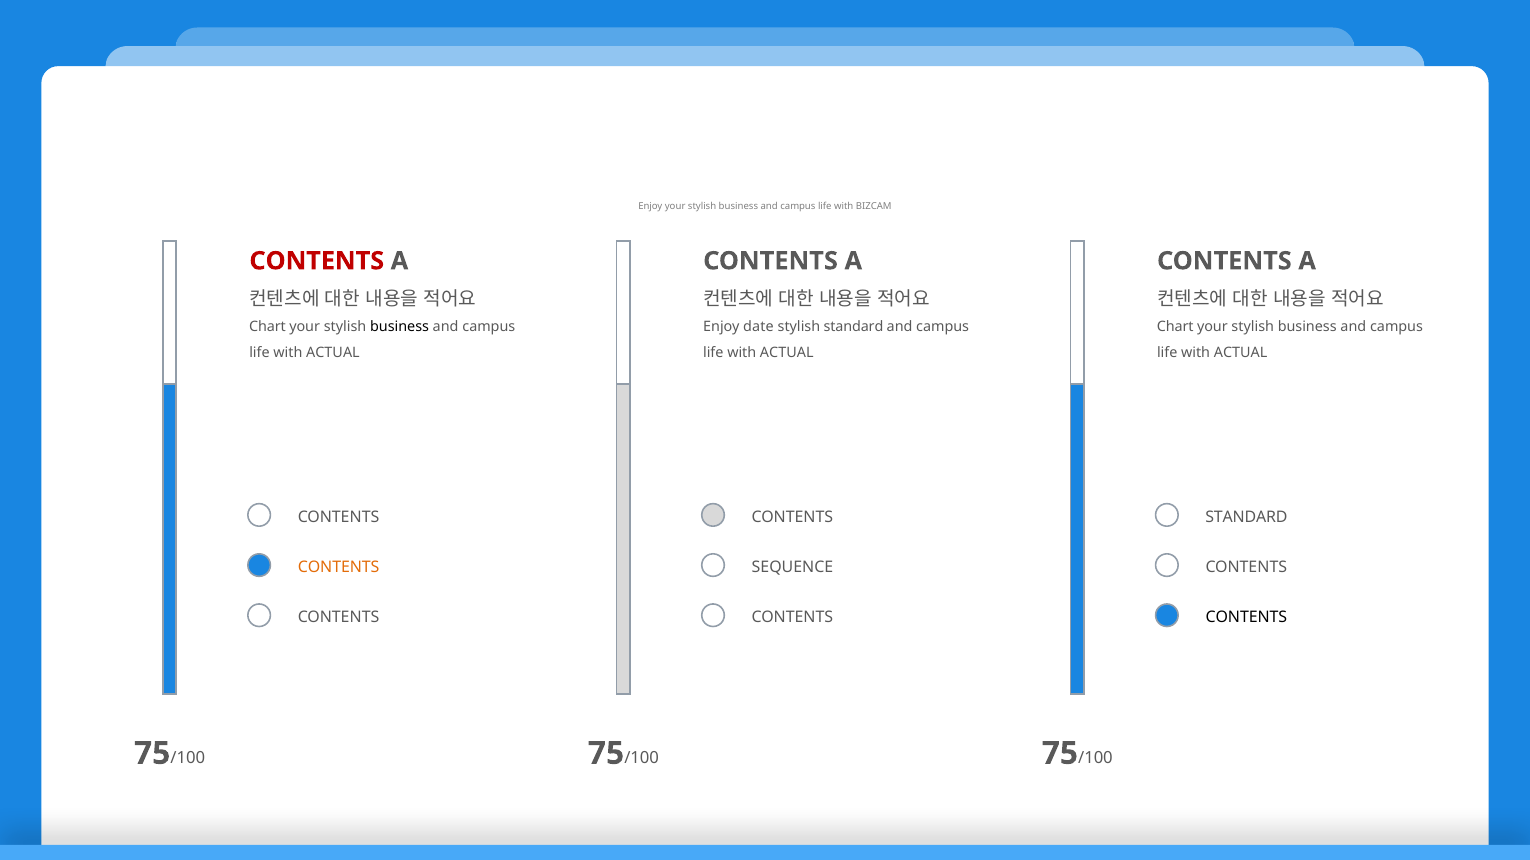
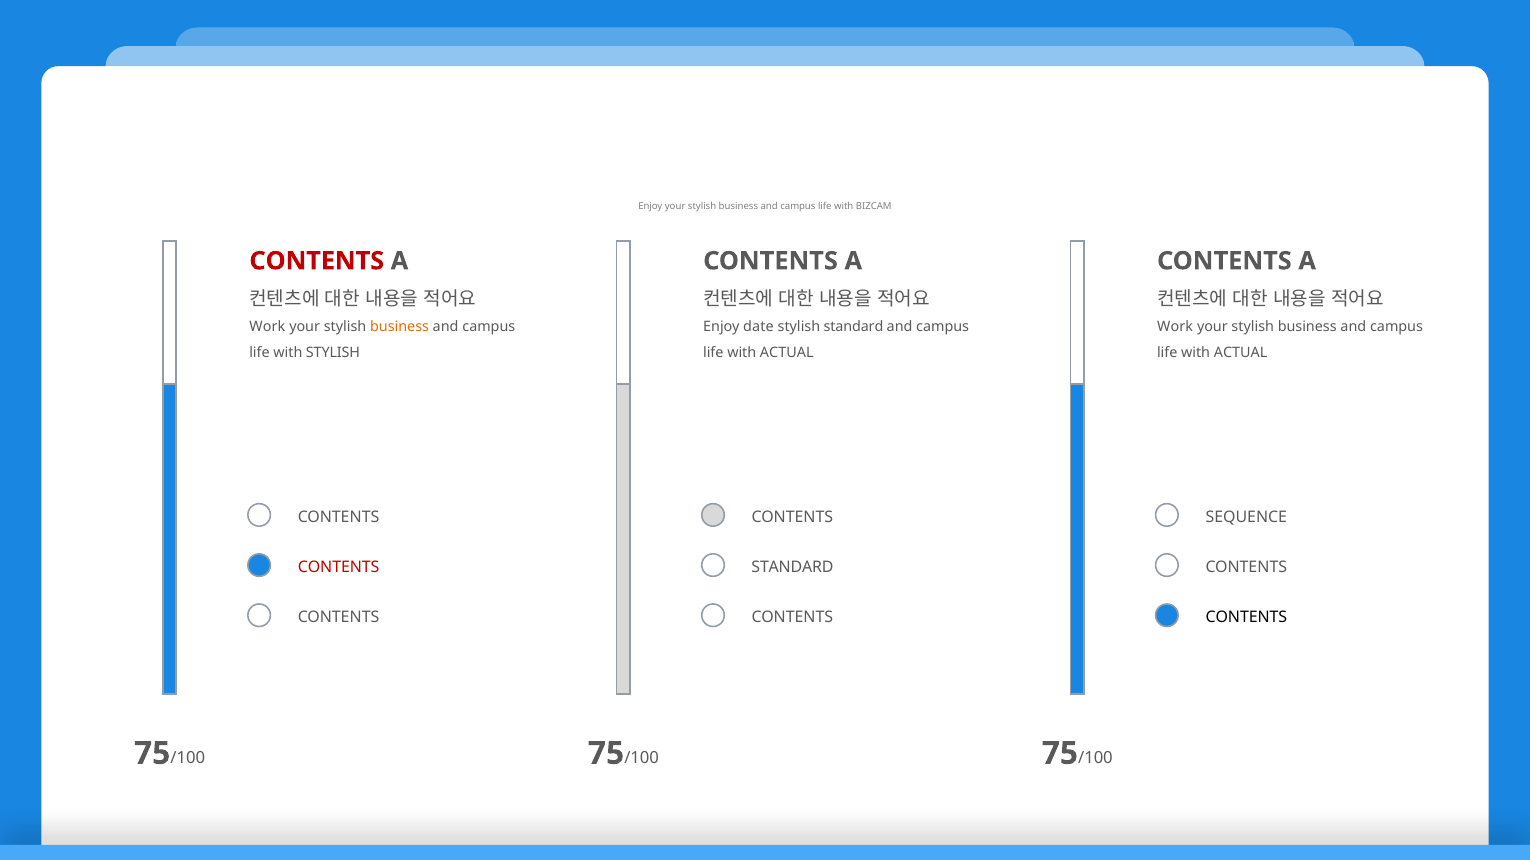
Chart at (268, 327): Chart -> Work
business at (400, 327) colour: black -> orange
Chart at (1175, 327): Chart -> Work
ACTUAL at (333, 353): ACTUAL -> STYLISH
STANDARD at (1246, 517): STANDARD -> SEQUENCE
CONTENTS at (339, 568) colour: orange -> red
SEQUENCE at (792, 568): SEQUENCE -> STANDARD
